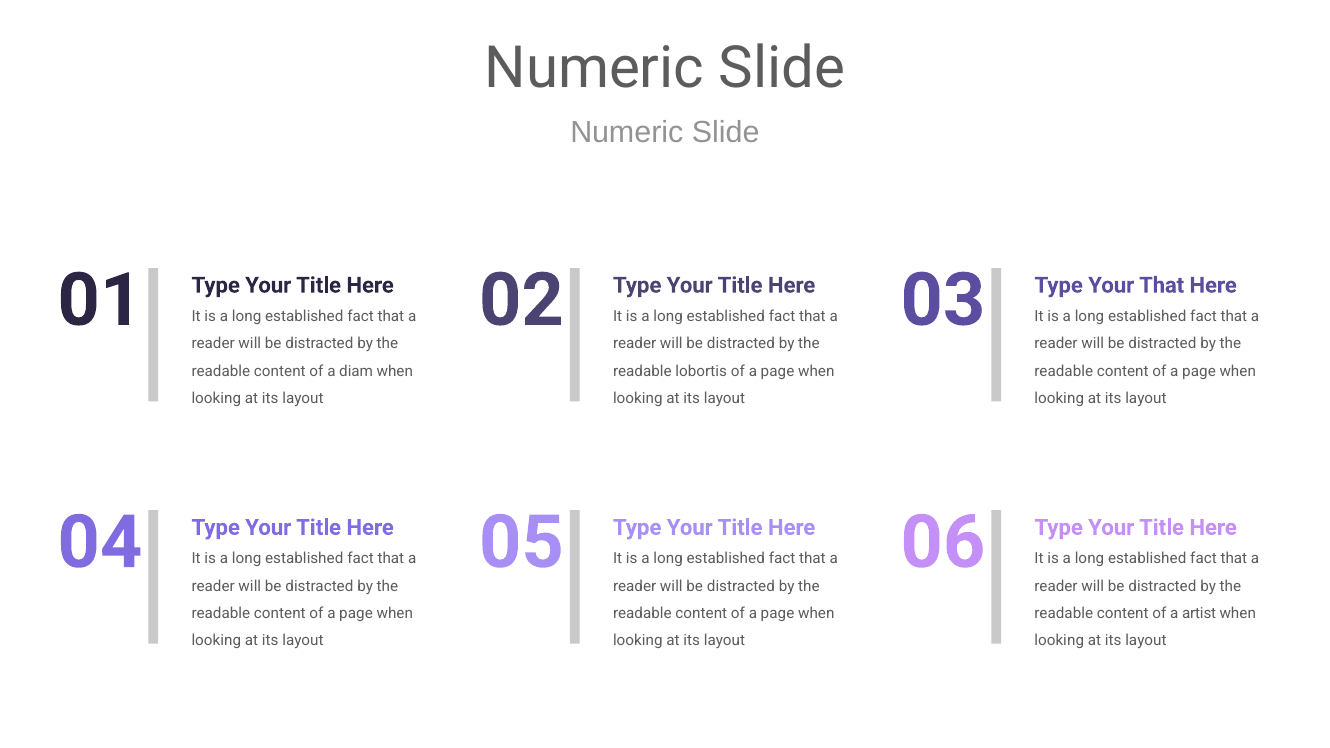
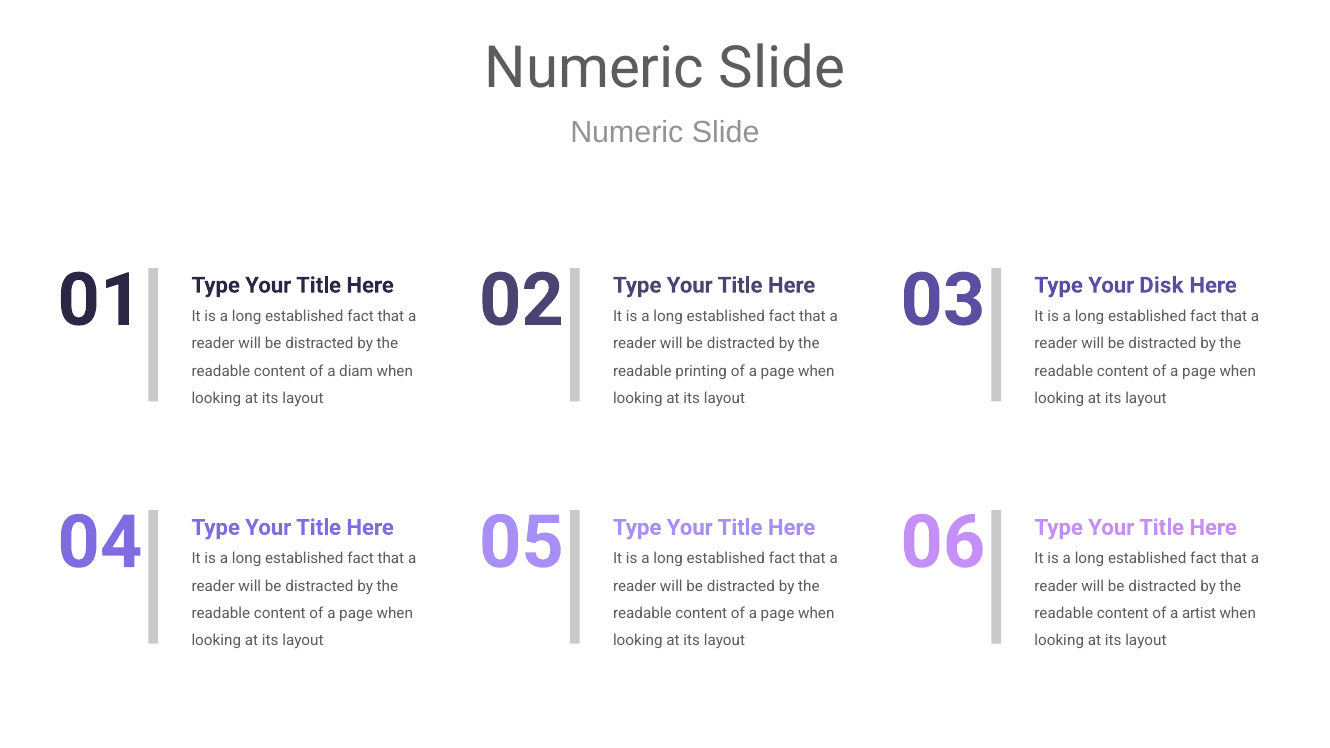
Your That: That -> Disk
lobortis: lobortis -> printing
